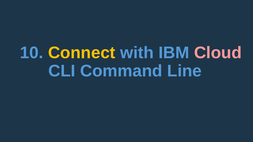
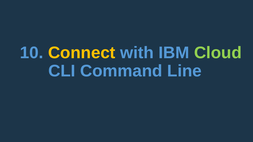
Cloud colour: pink -> light green
